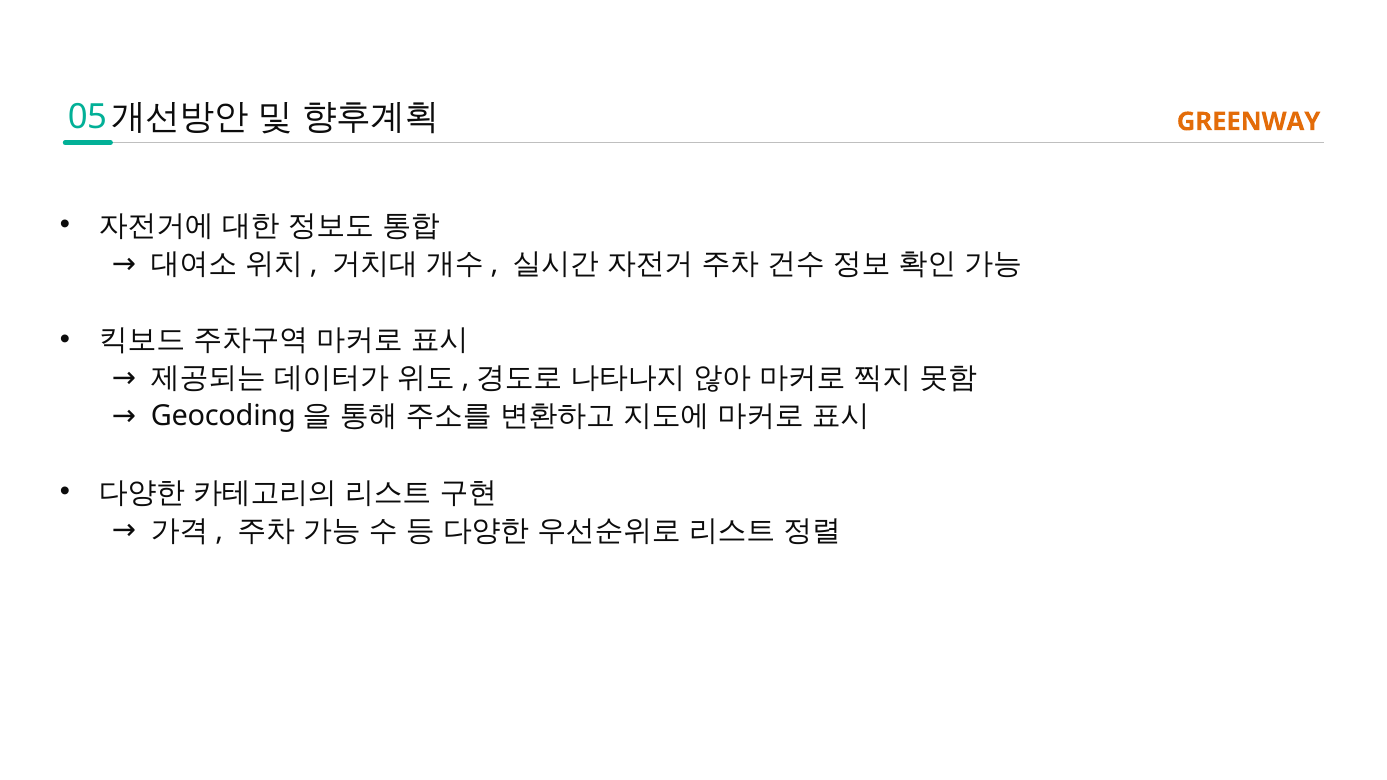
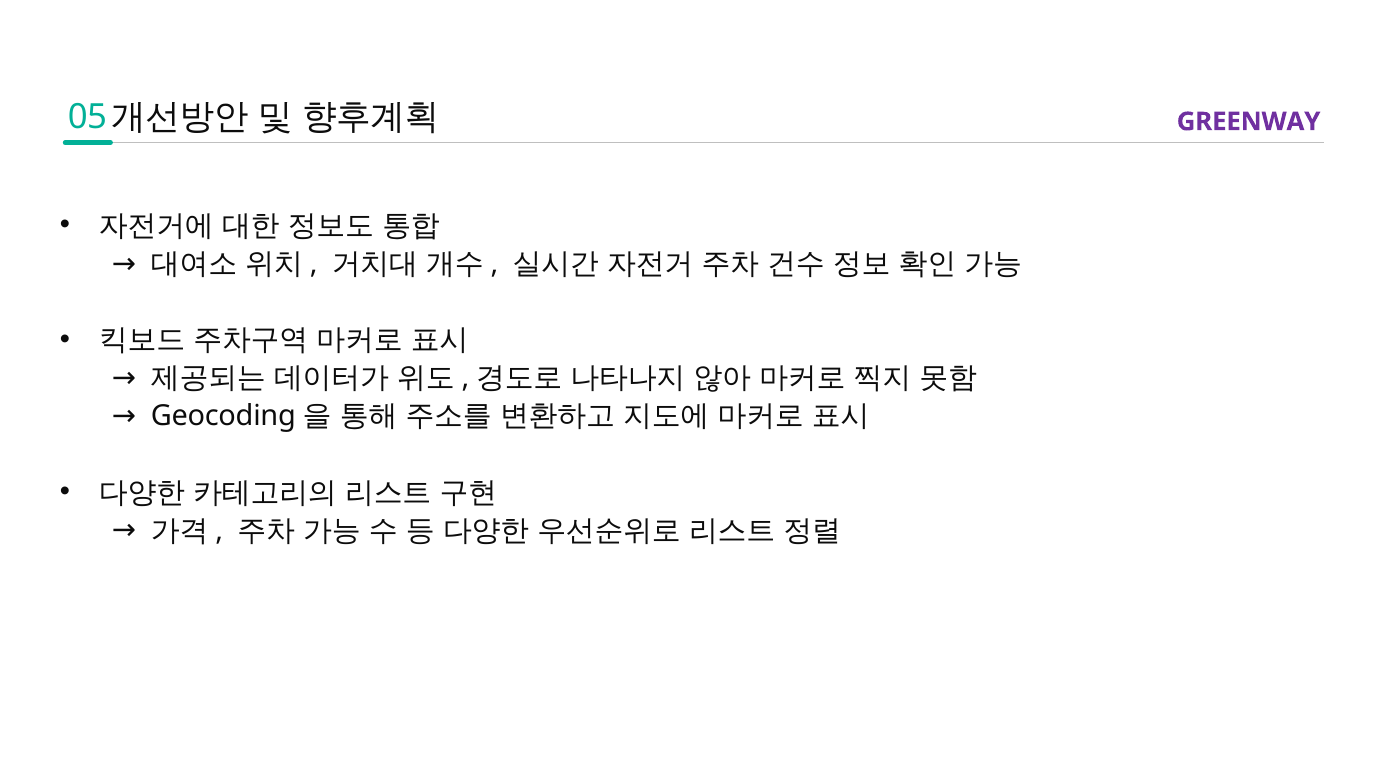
GREENWAY colour: orange -> purple
